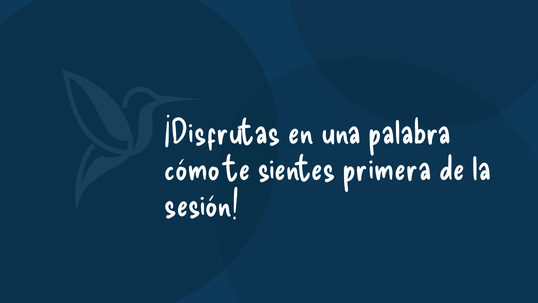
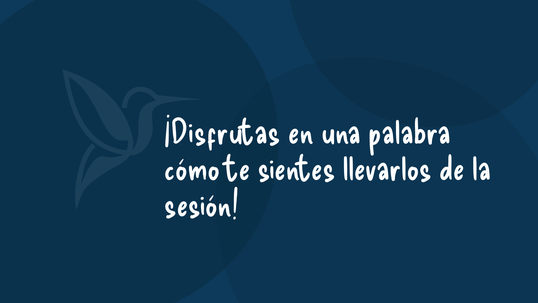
primera: primera -> llevarlos
